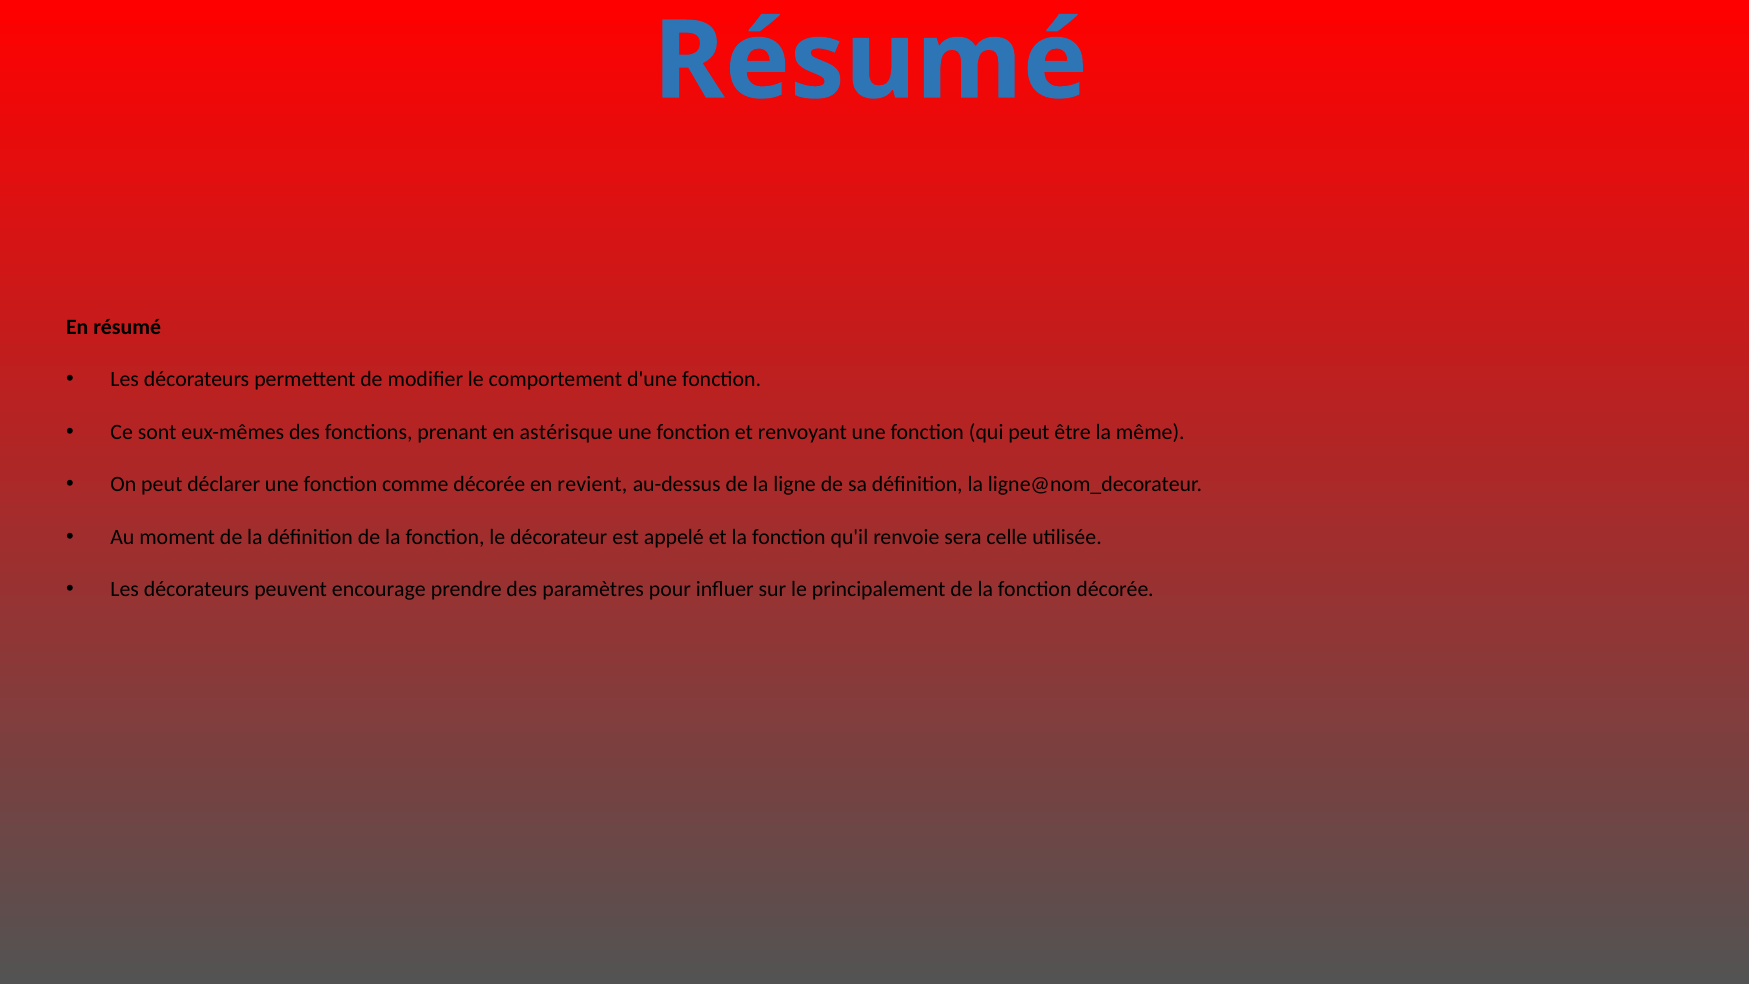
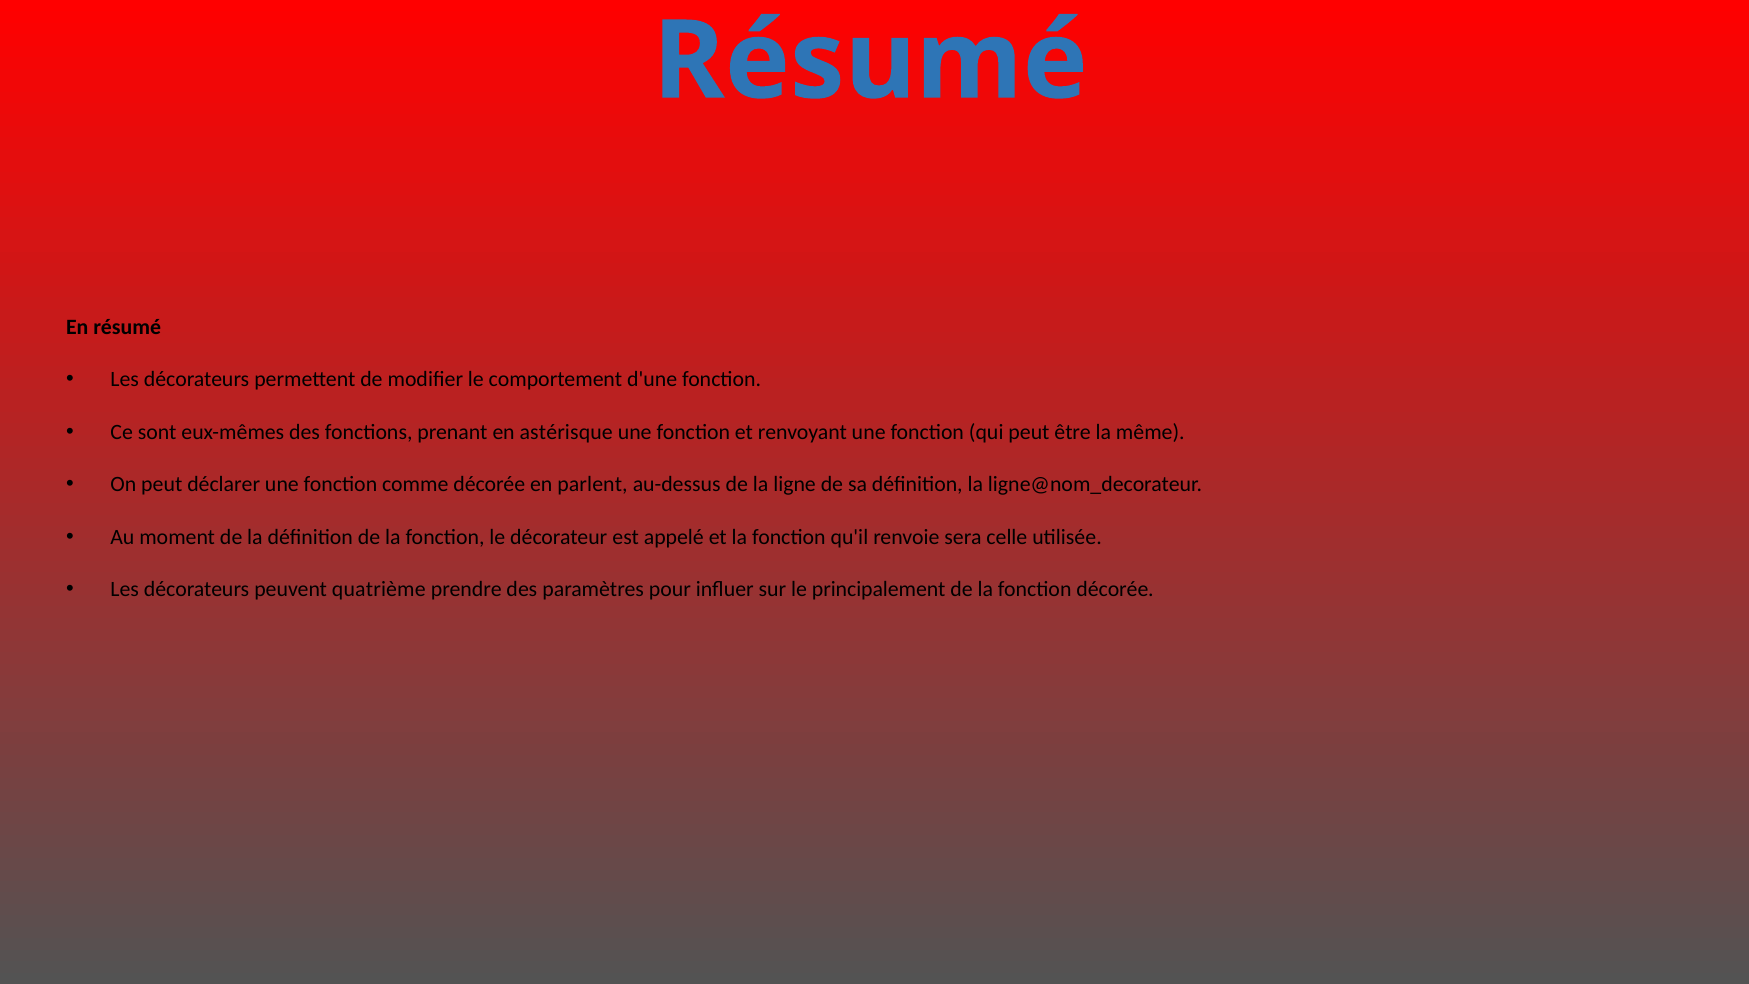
revient: revient -> parlent
encourage: encourage -> quatrième
